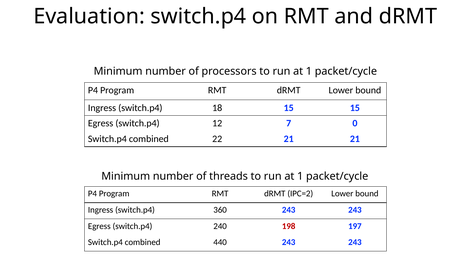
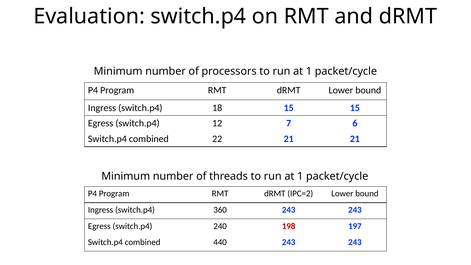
0: 0 -> 6
